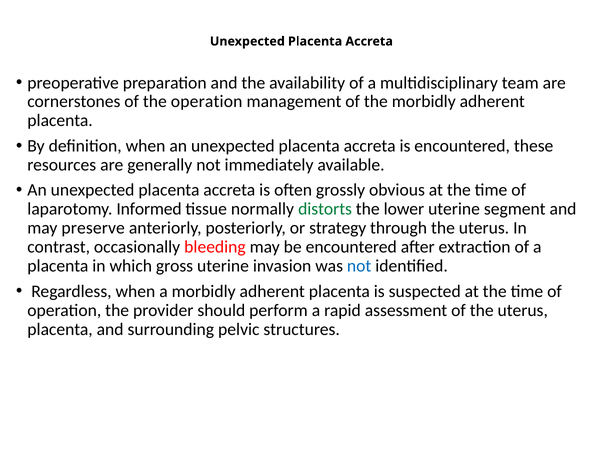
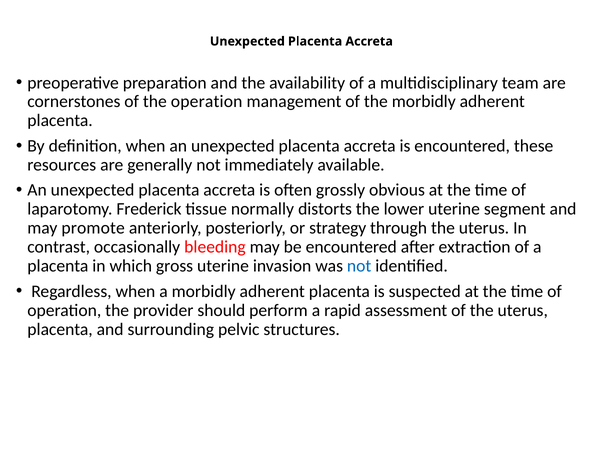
Informed: Informed -> Frederick
distorts colour: green -> black
preserve: preserve -> promote
